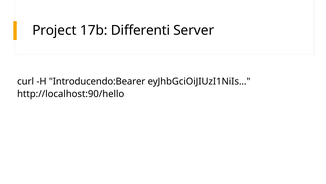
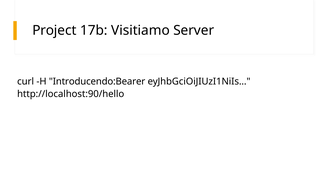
Differenti: Differenti -> Visitiamo
